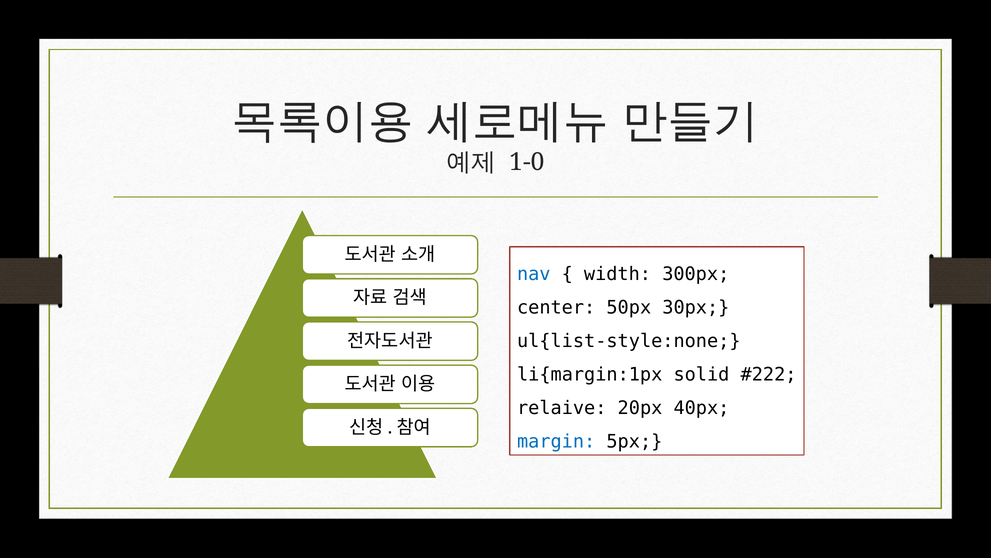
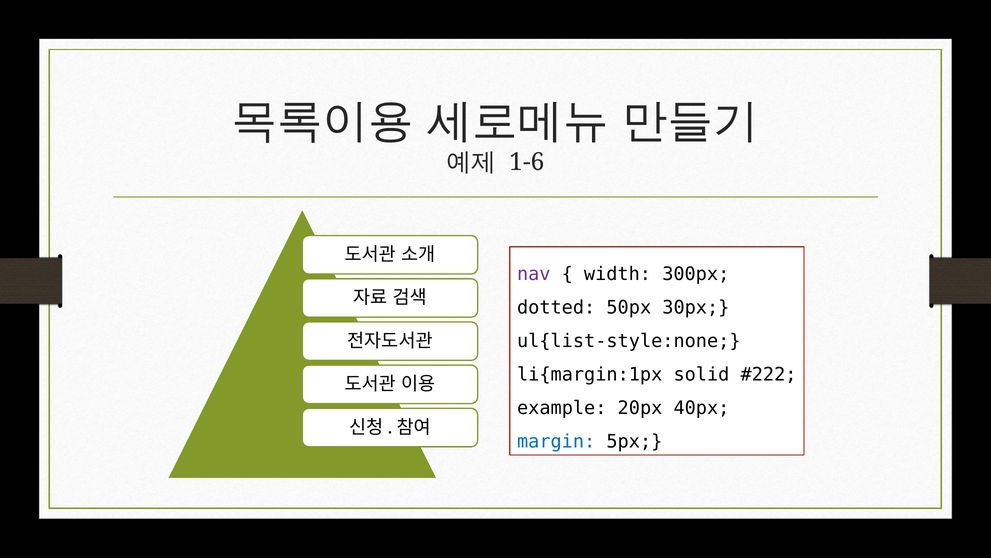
1-0: 1-0 -> 1-6
nav colour: blue -> purple
center: center -> dotted
relaive: relaive -> example
